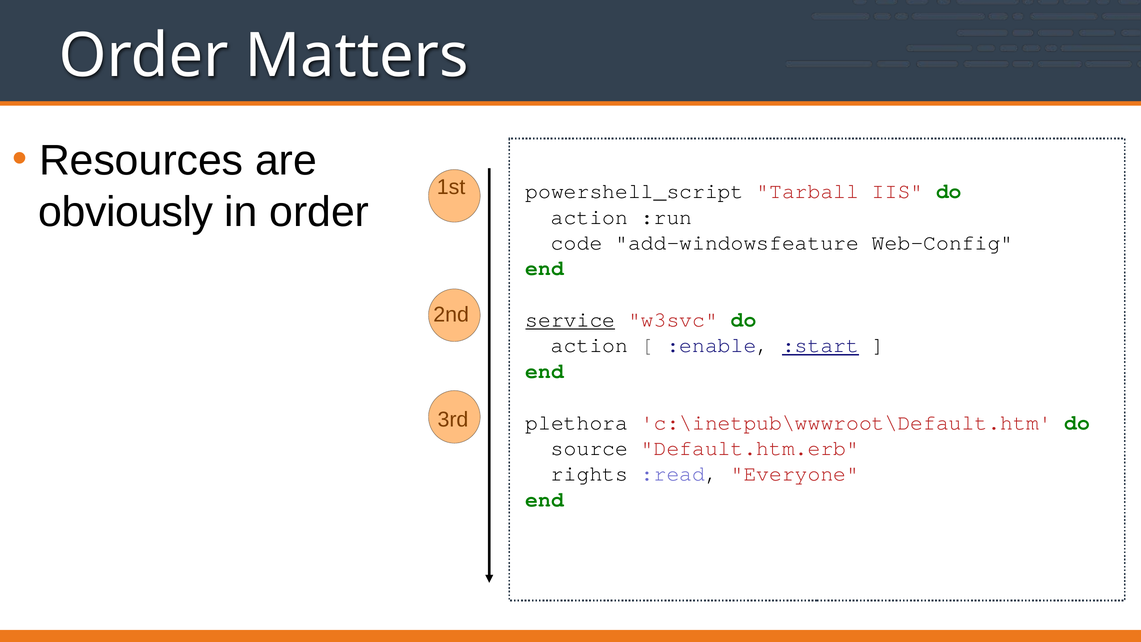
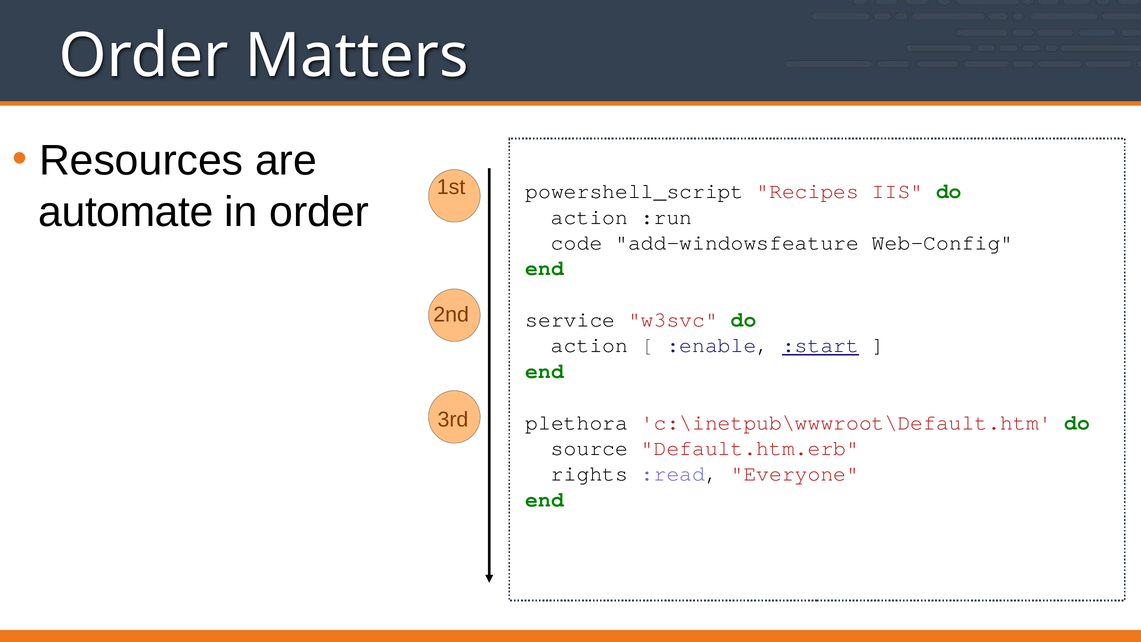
Tarball: Tarball -> Recipes
obviously: obviously -> automate
service underline: present -> none
